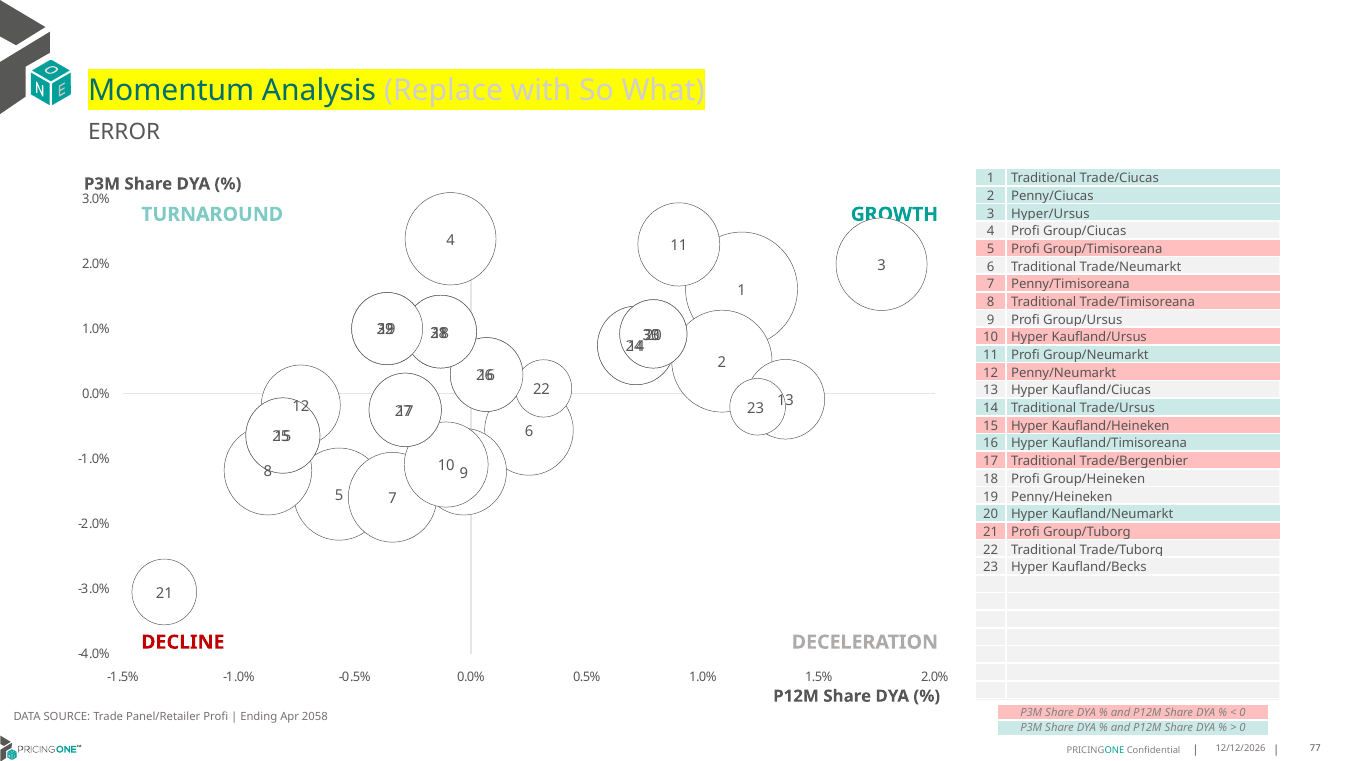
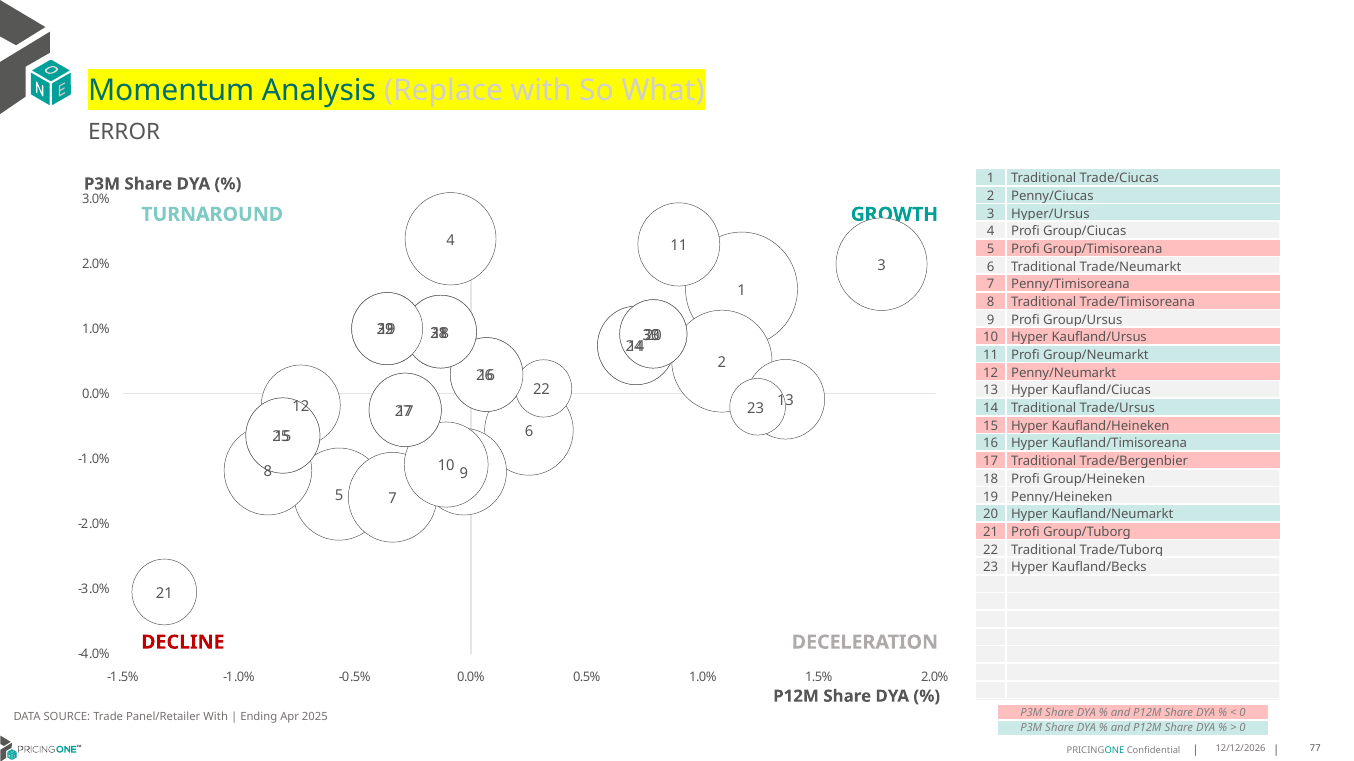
Panel/Retailer Profi: Profi -> With
2058: 2058 -> 2025
